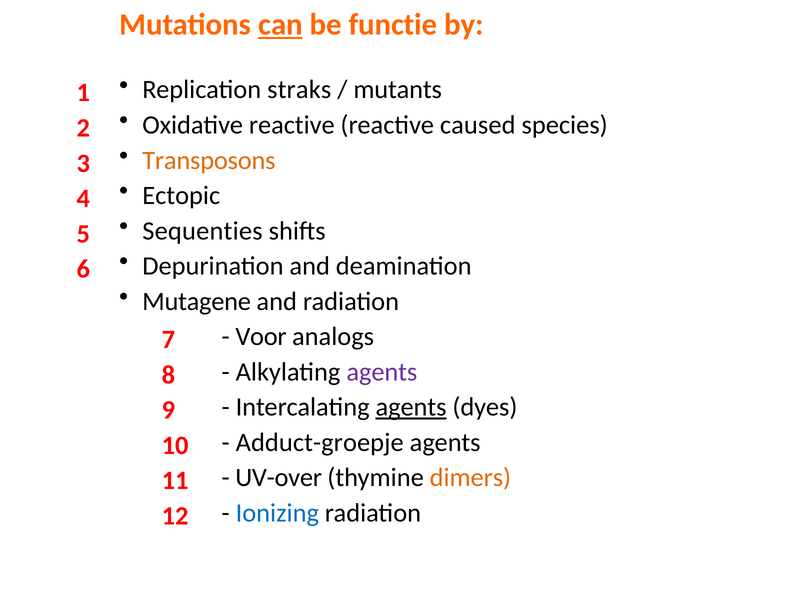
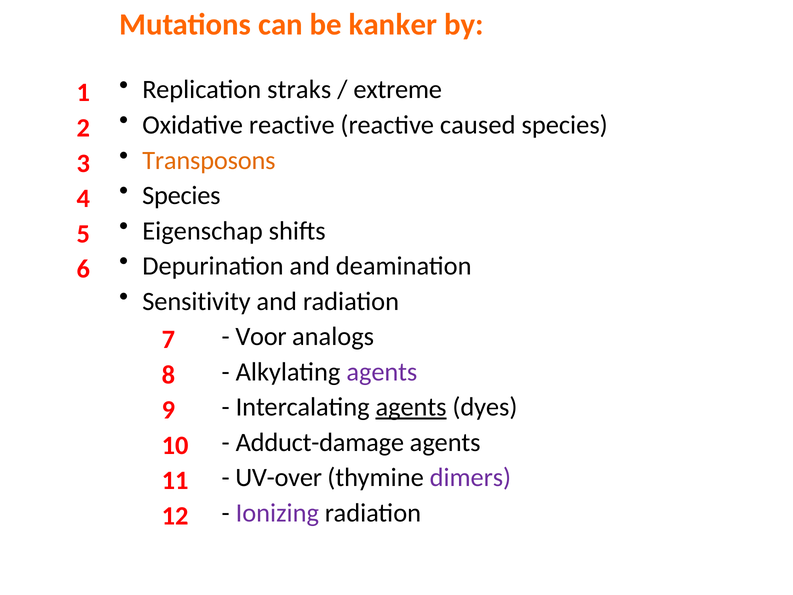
can underline: present -> none
functie: functie -> kanker
mutants: mutants -> extreme
Ectopic at (181, 195): Ectopic -> Species
Sequenties: Sequenties -> Eigenschap
Mutagene: Mutagene -> Sensitivity
Adduct-groepje: Adduct-groepje -> Adduct-damage
dimers colour: orange -> purple
Ionizing colour: blue -> purple
